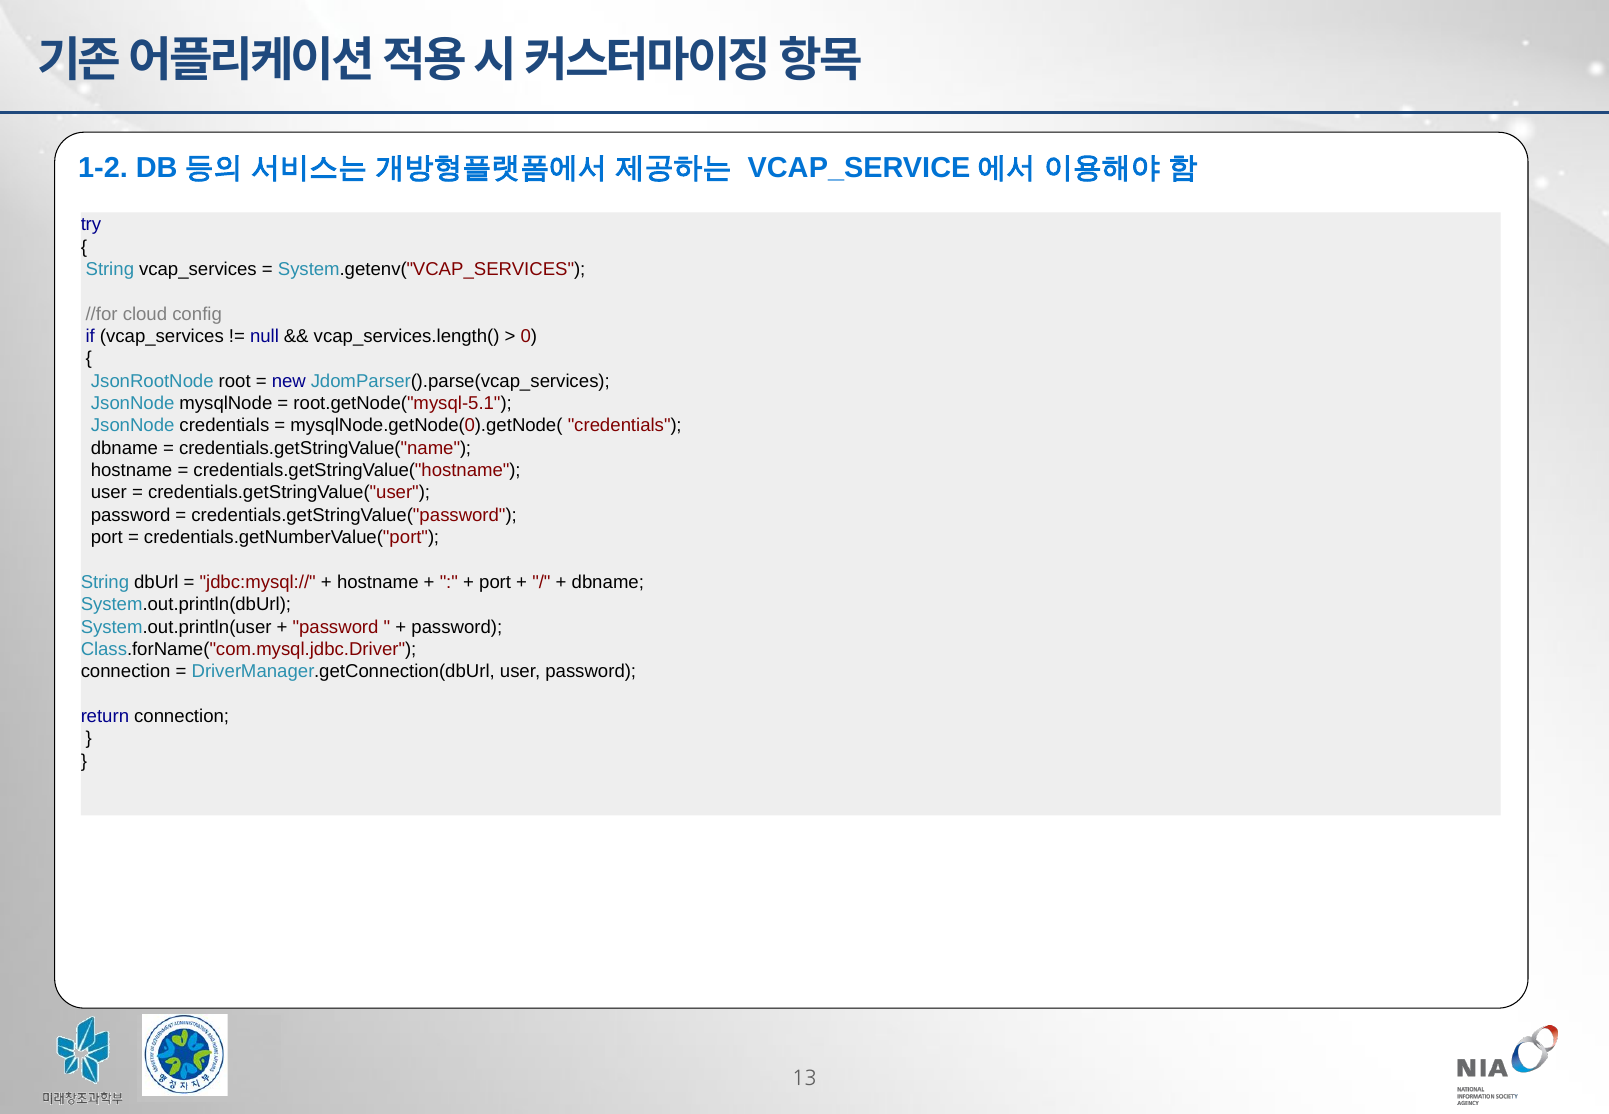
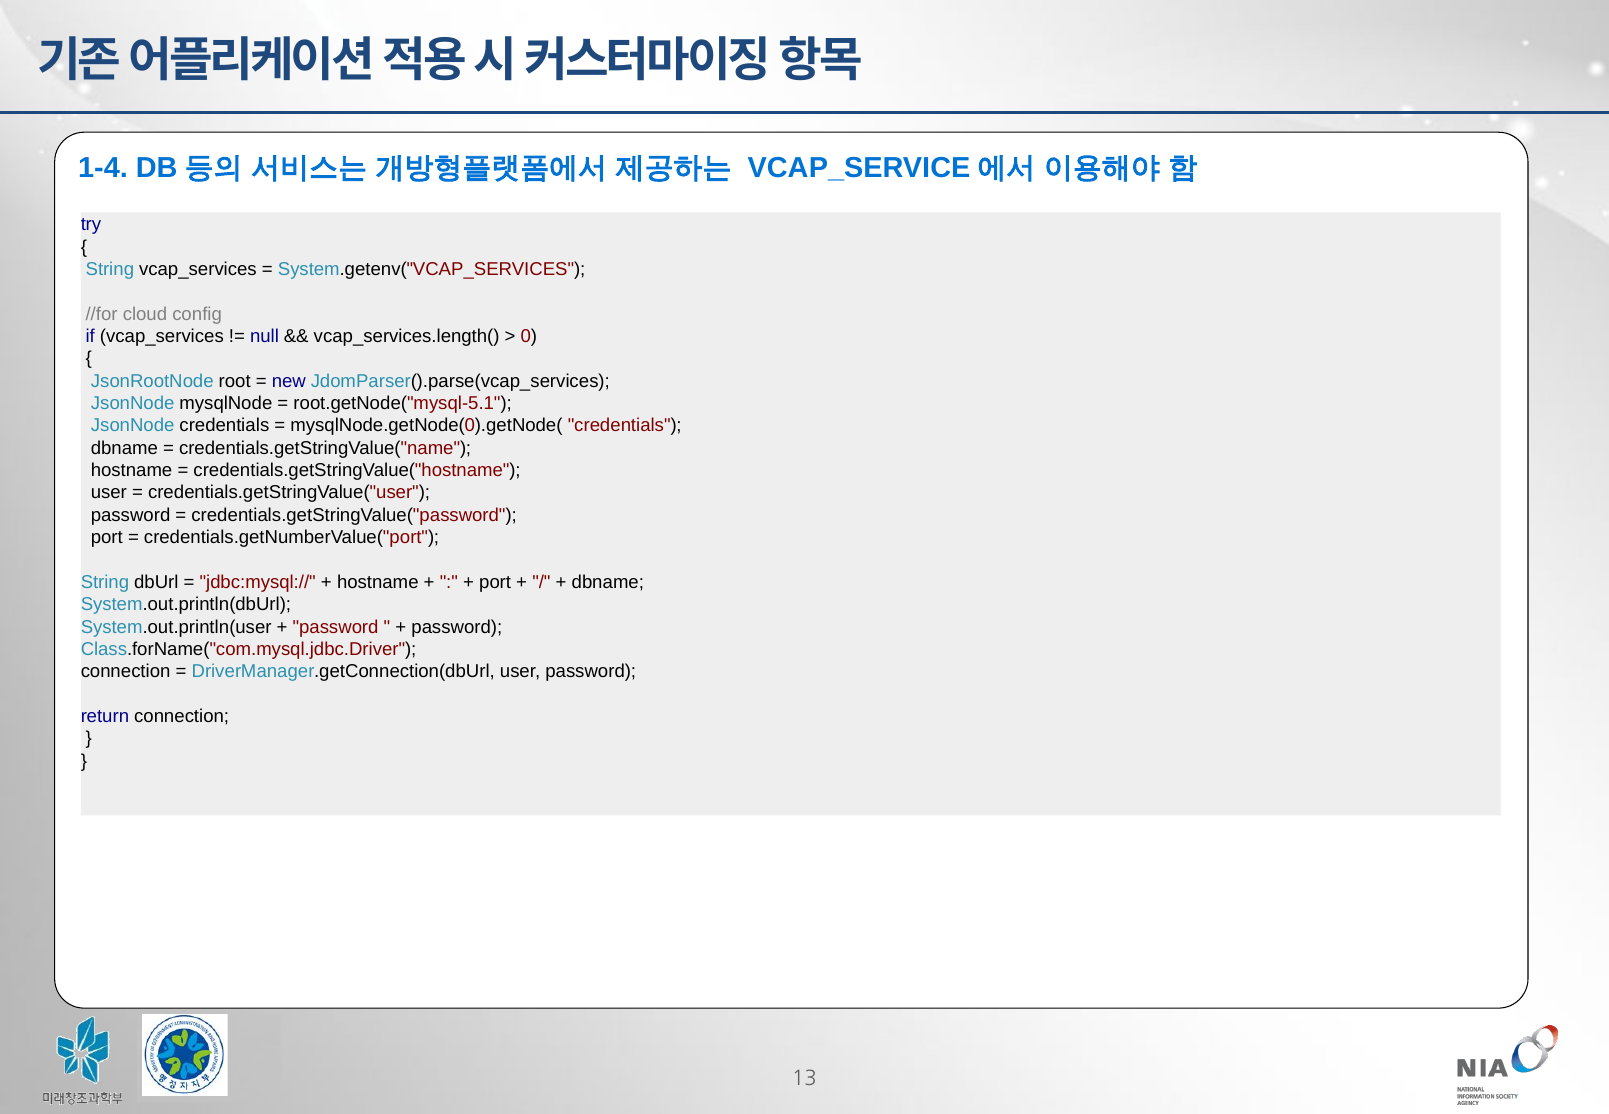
1-2: 1-2 -> 1-4
